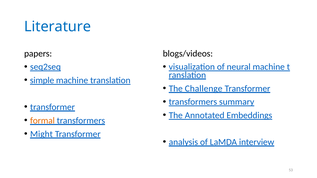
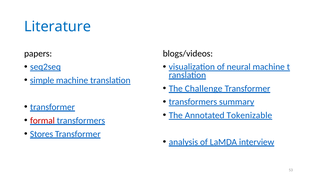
Embeddings: Embeddings -> Tokenizable
formal colour: orange -> red
Might: Might -> Stores
